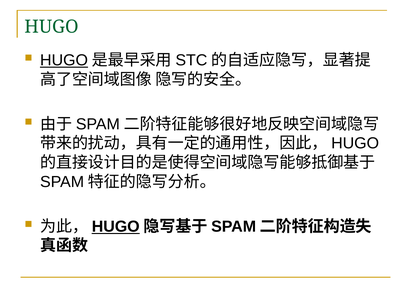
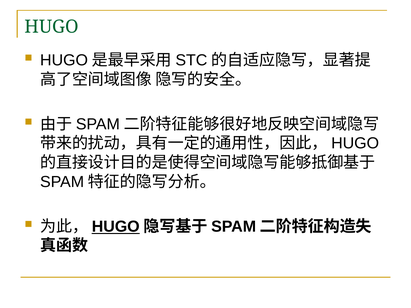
HUGO at (64, 60) underline: present -> none
